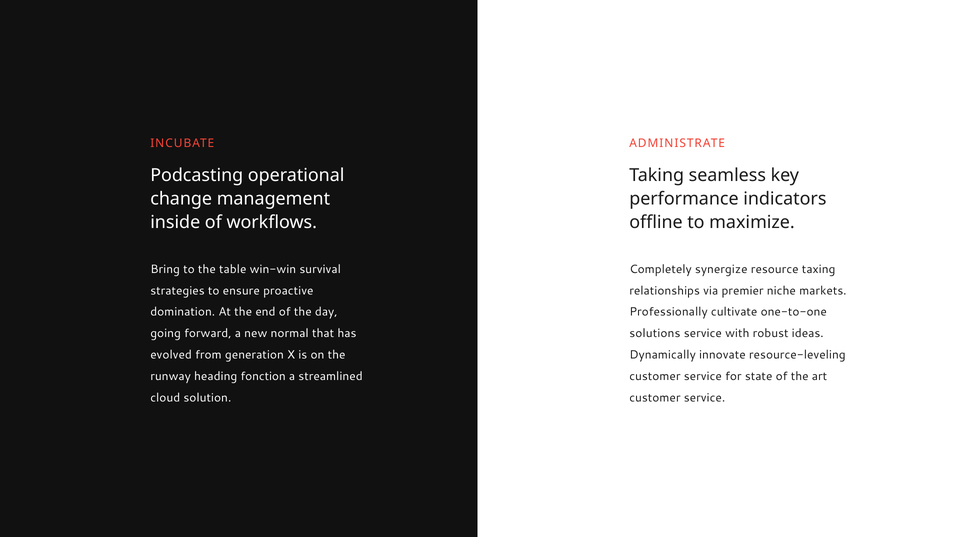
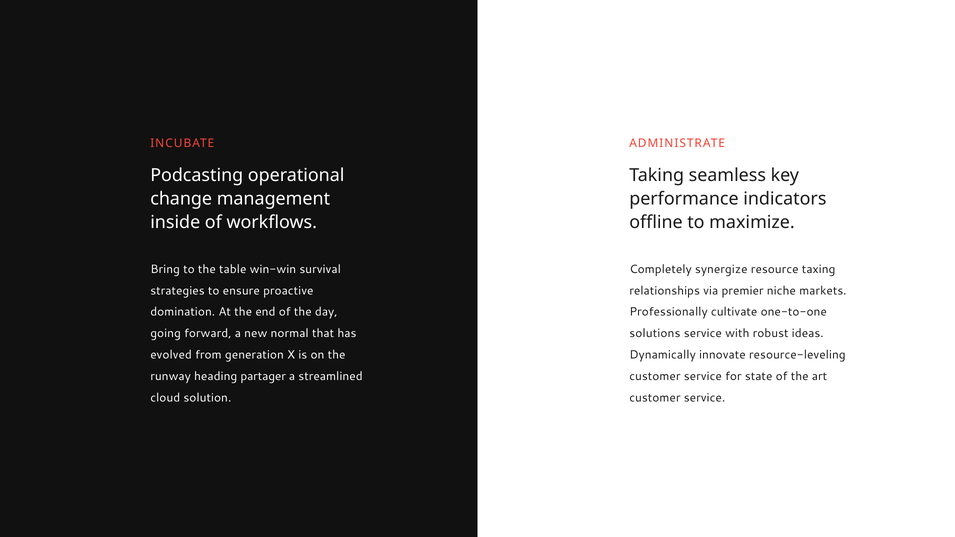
fonction: fonction -> partager
